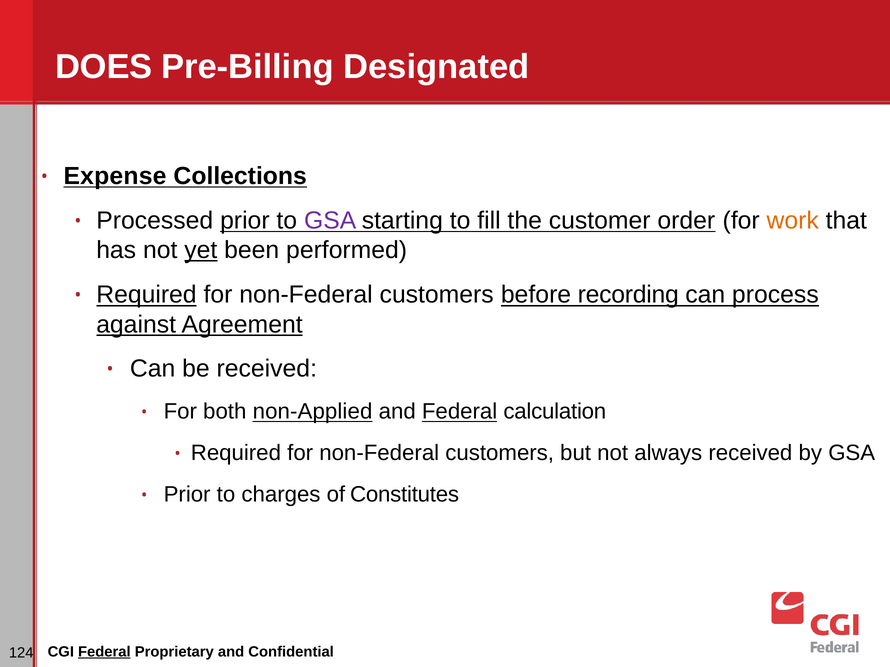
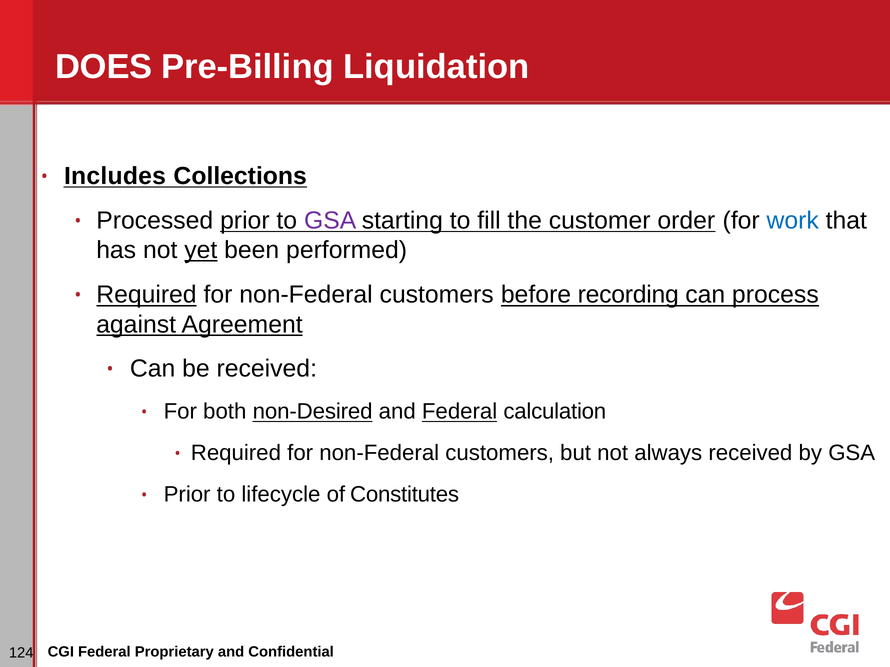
Designated: Designated -> Liquidation
Expense: Expense -> Includes
work colour: orange -> blue
non-Applied: non-Applied -> non-Desired
charges: charges -> lifecycle
Federal at (104, 652) underline: present -> none
